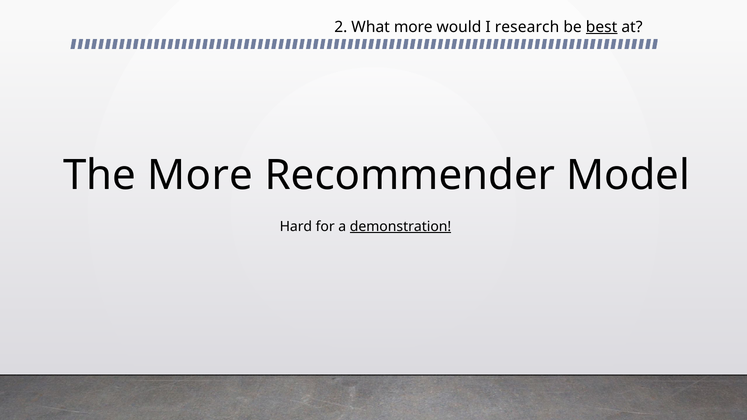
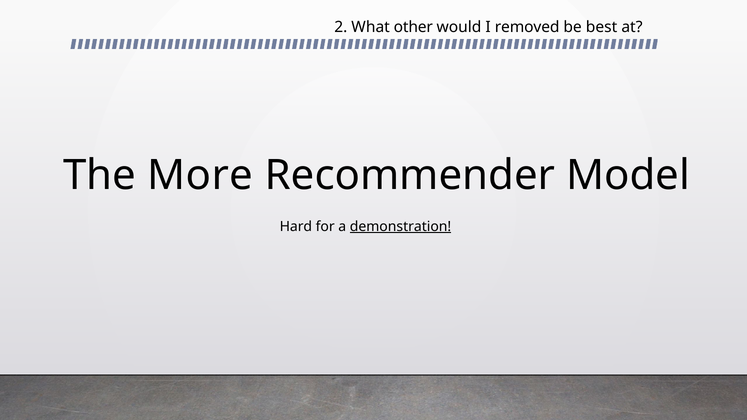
What more: more -> other
research: research -> removed
best underline: present -> none
